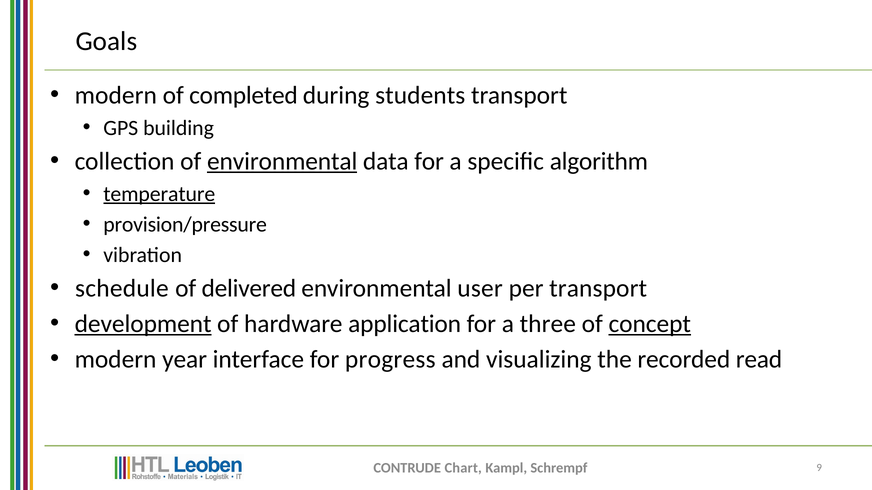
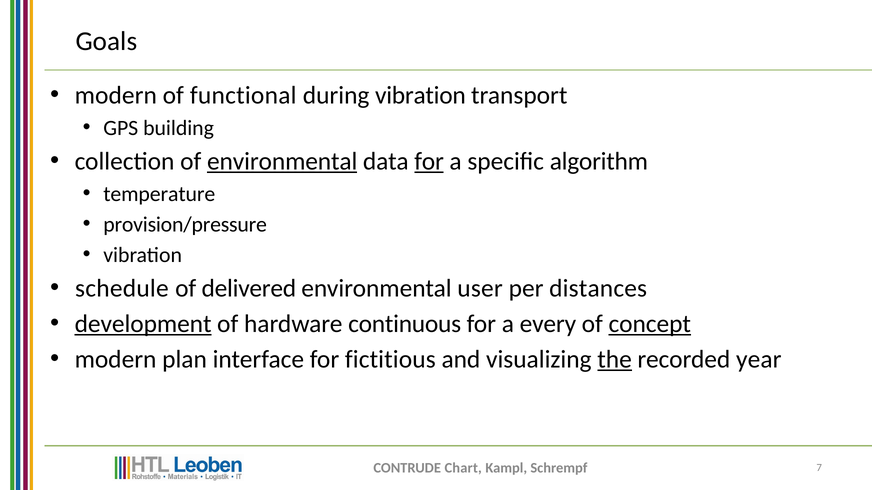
completed: completed -> functional
during students: students -> vibration
for at (429, 162) underline: none -> present
temperature underline: present -> none
per transport: transport -> distances
application: application -> continuous
three: three -> every
year: year -> plan
progress: progress -> fictitious
the underline: none -> present
read: read -> year
9: 9 -> 7
